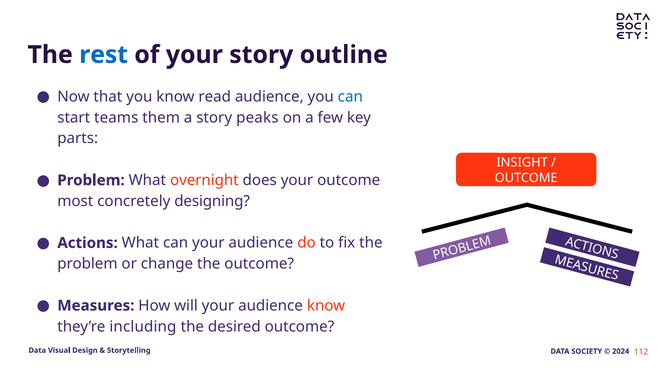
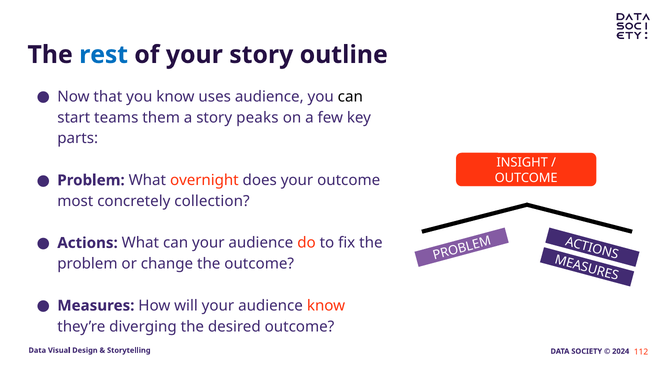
read: read -> uses
can at (350, 97) colour: blue -> black
designing: designing -> collection
including: including -> diverging
